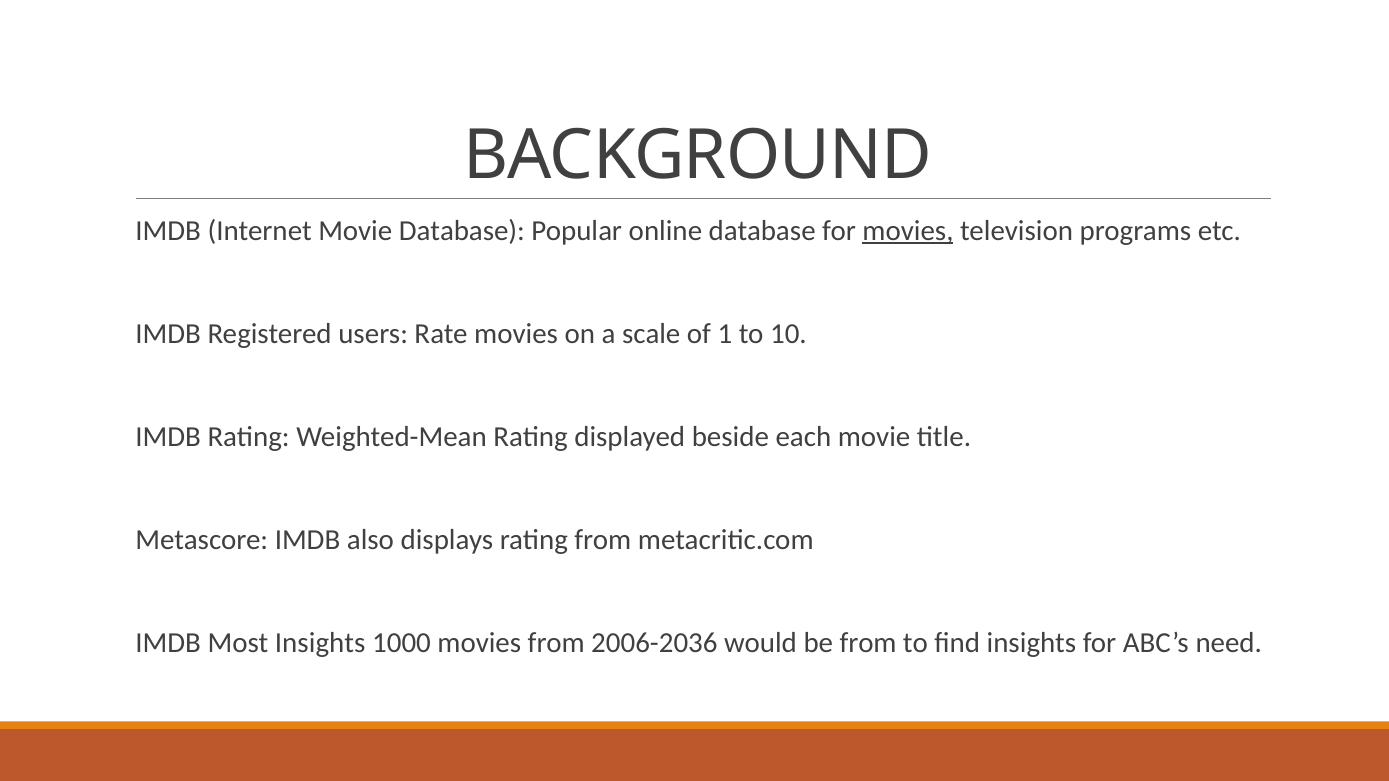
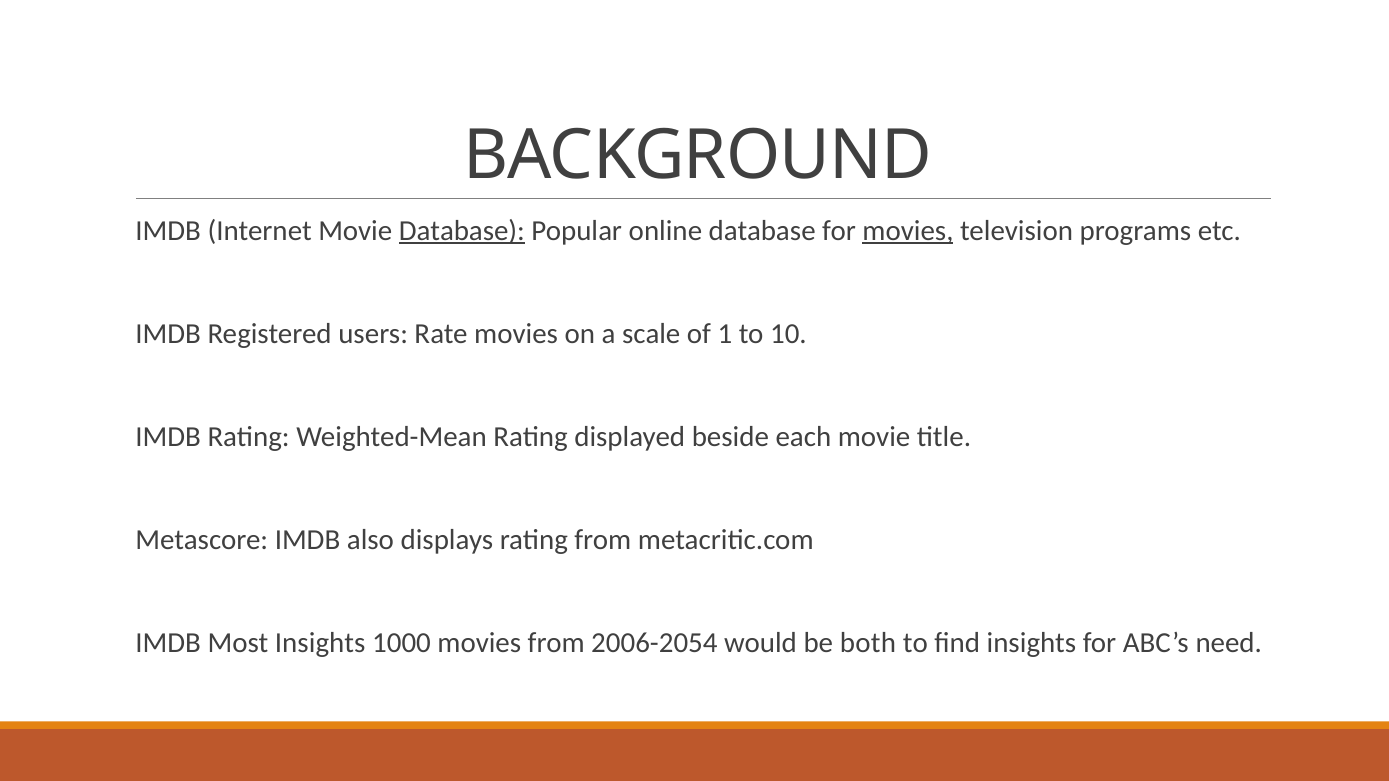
Database at (462, 231) underline: none -> present
2006-2036: 2006-2036 -> 2006-2054
be from: from -> both
